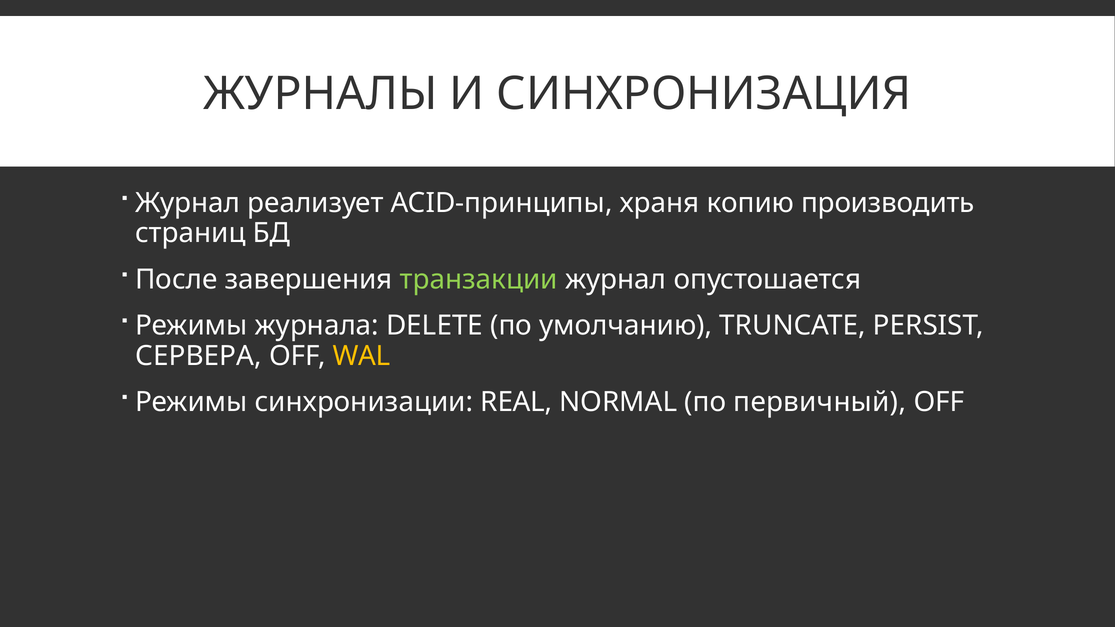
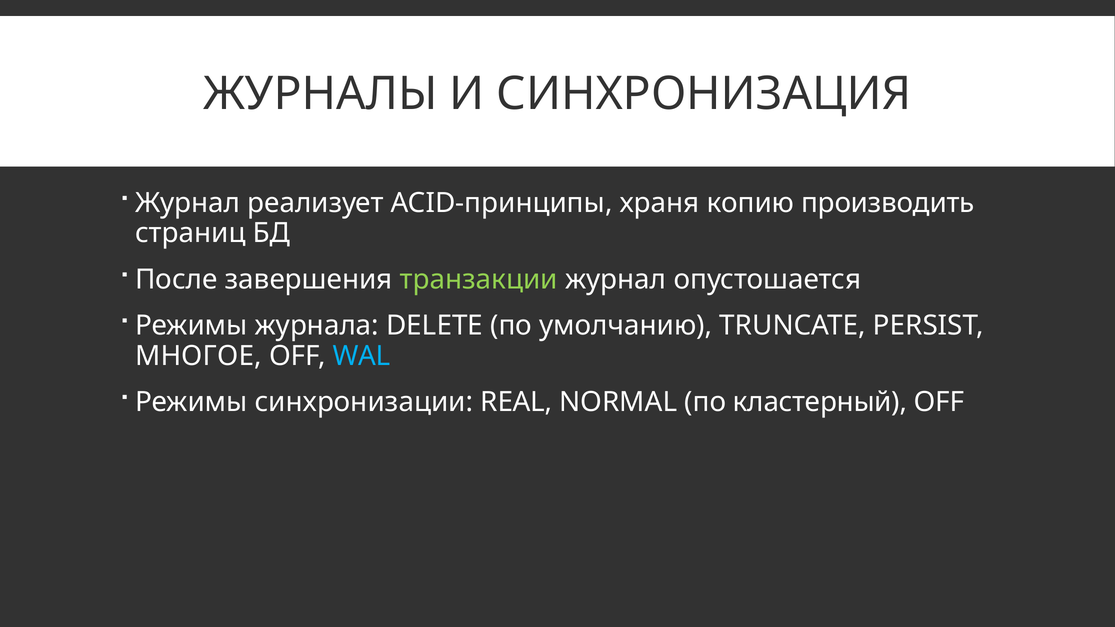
СЕРВЕРА: СЕРВЕРА -> МНОГОЕ
WAL colour: yellow -> light blue
первичный: первичный -> кластерный
